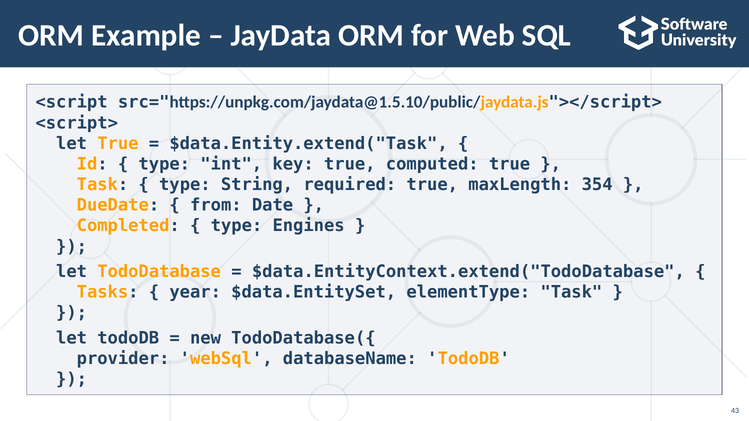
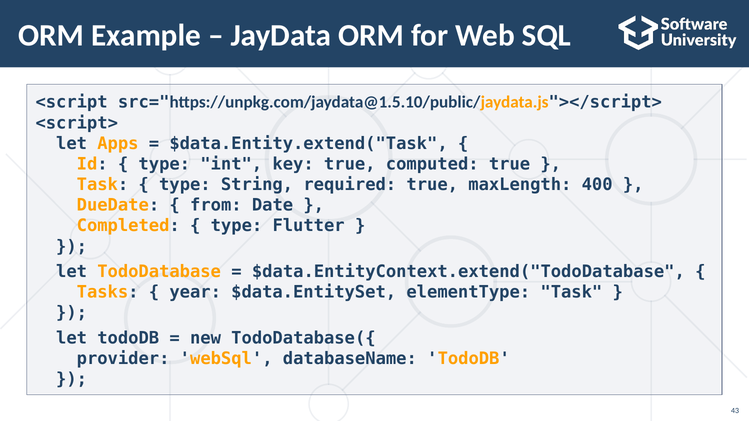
let True: True -> Apps
354: 354 -> 400
Engines: Engines -> Flutter
